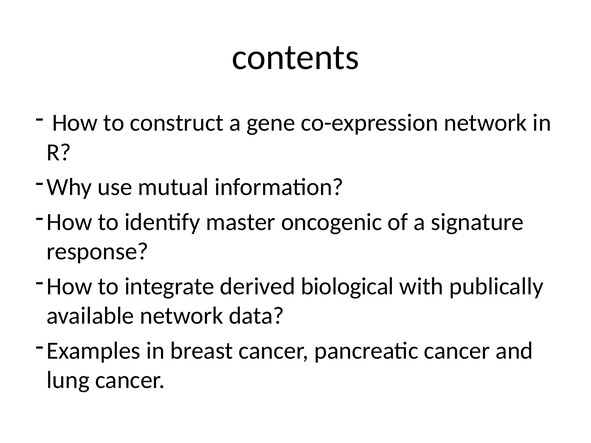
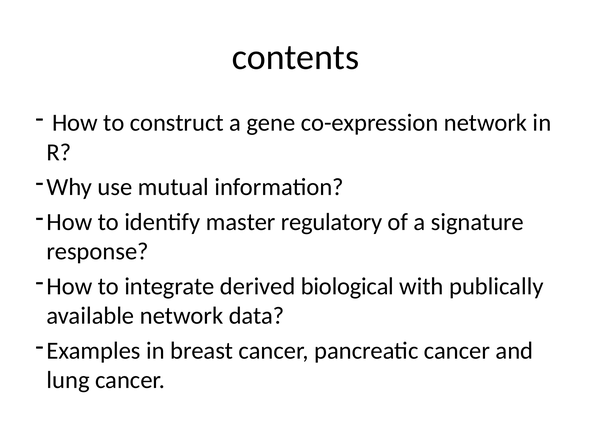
oncogenic: oncogenic -> regulatory
